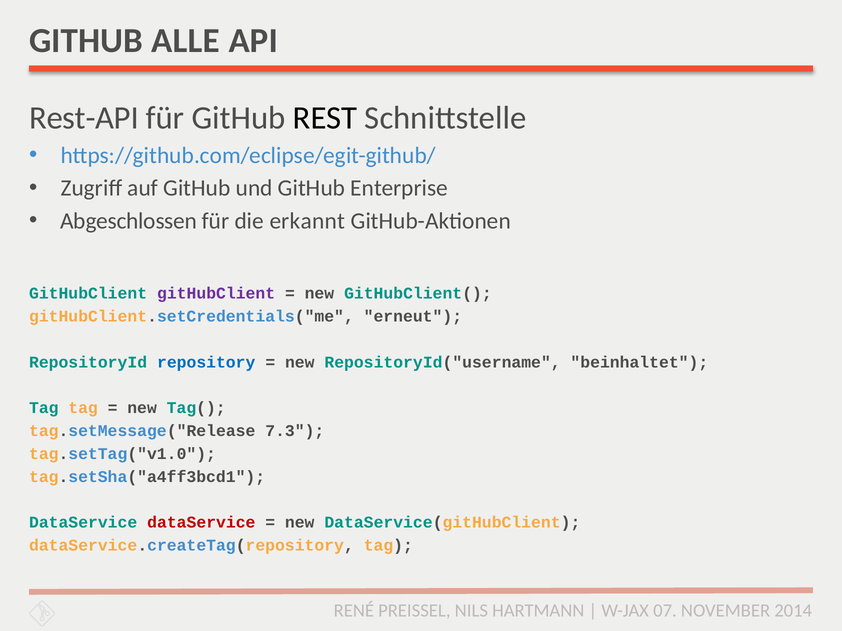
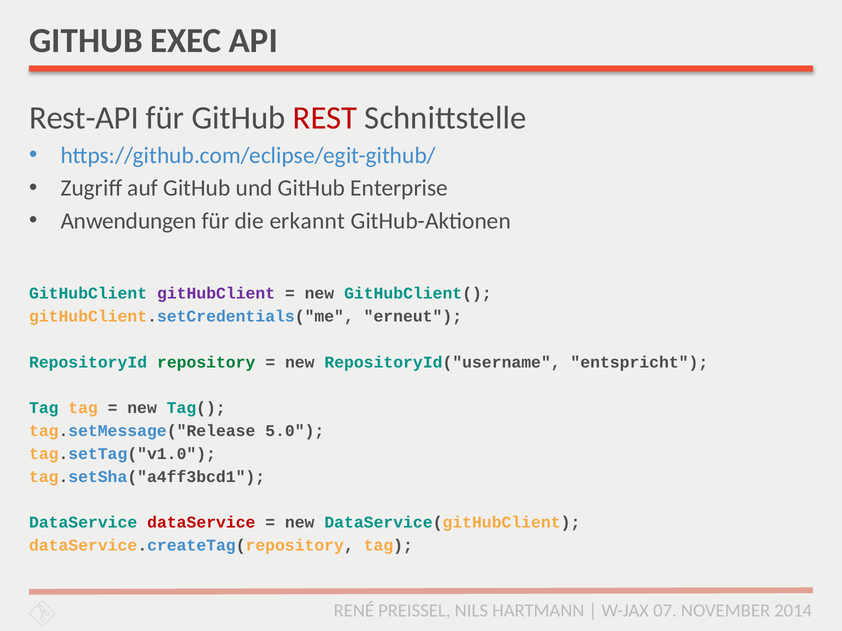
ALLE: ALLE -> EXEC
REST colour: black -> red
Abgeschlossen: Abgeschlossen -> Anwendungen
repository colour: blue -> green
beinhaltet: beinhaltet -> entspricht
7.3: 7.3 -> 5.0
